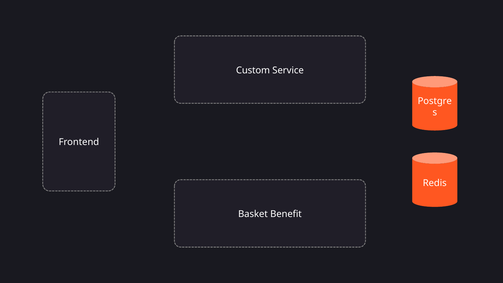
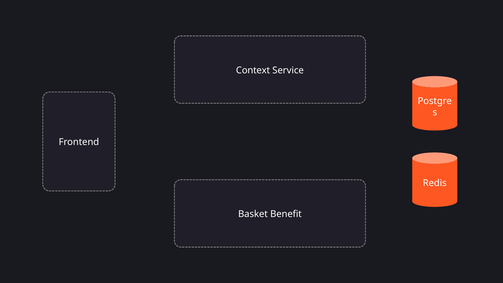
Custom: Custom -> Context
